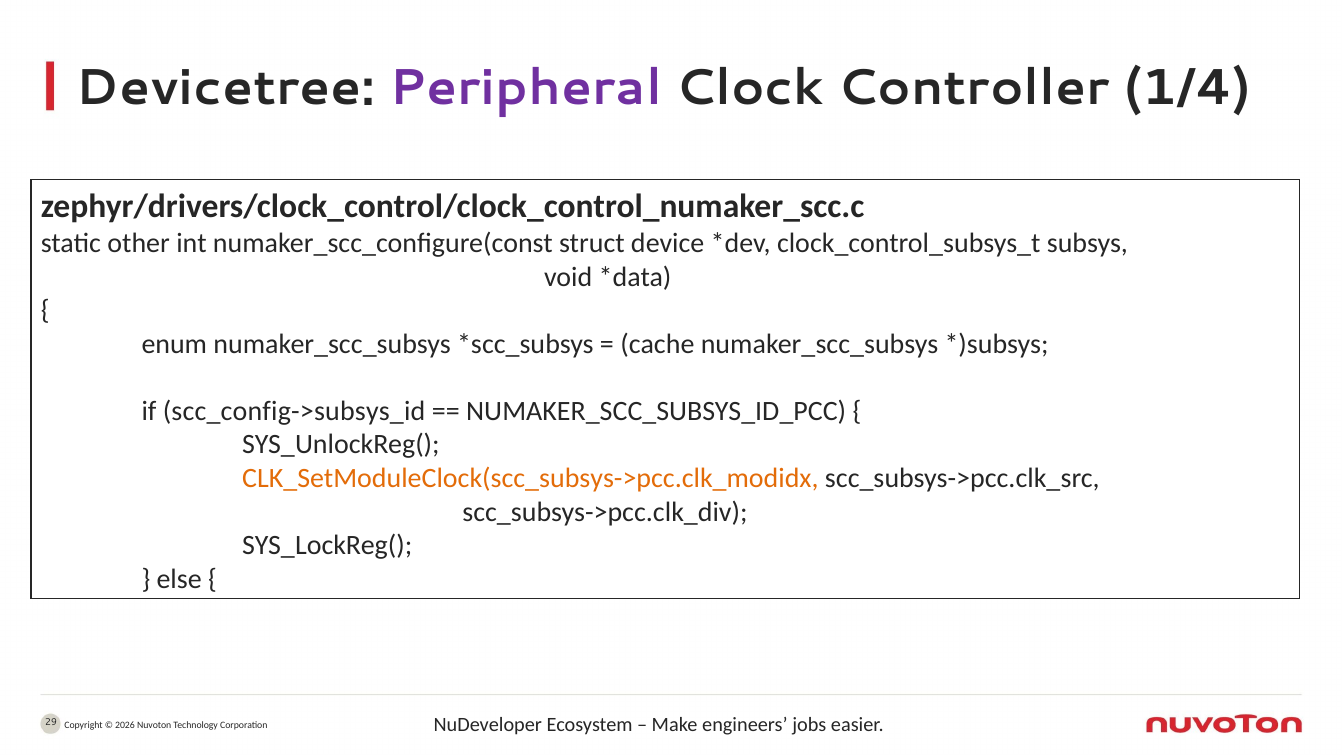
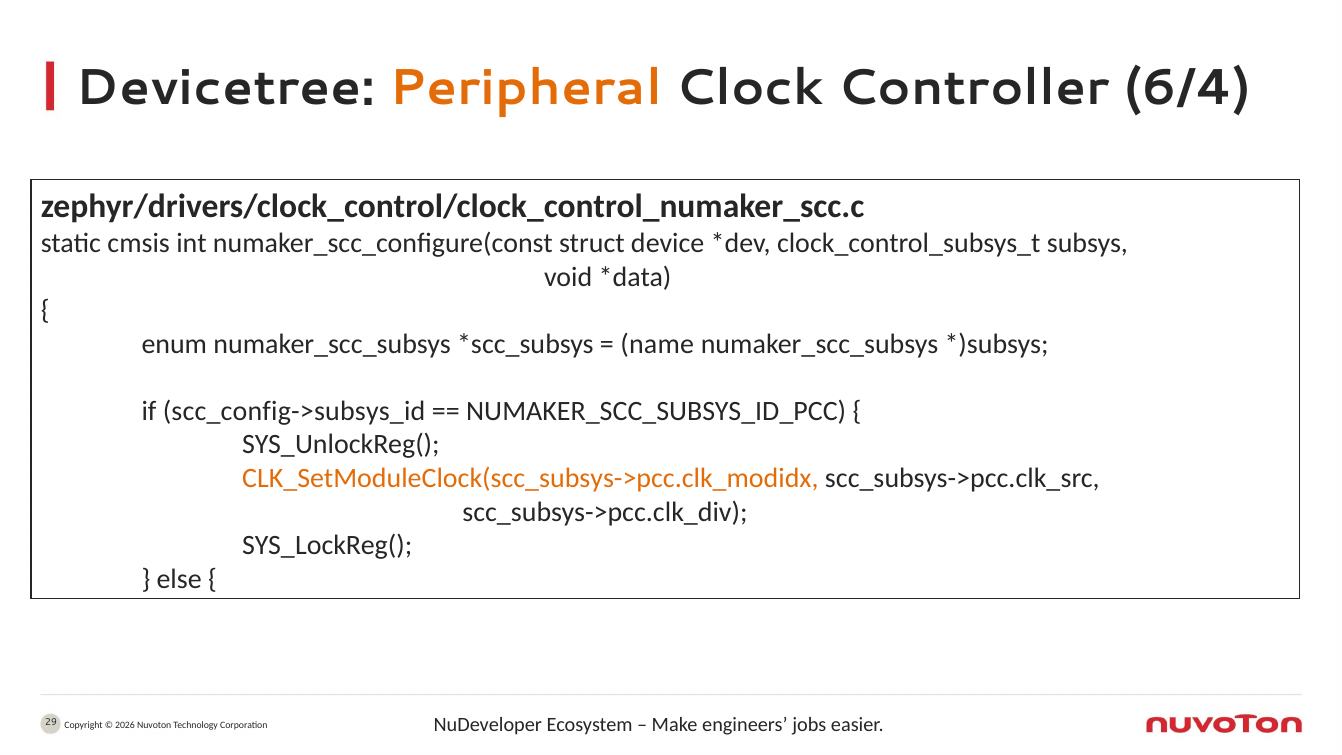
Peripheral colour: purple -> orange
1/4: 1/4 -> 6/4
other: other -> cmsis
cache: cache -> name
